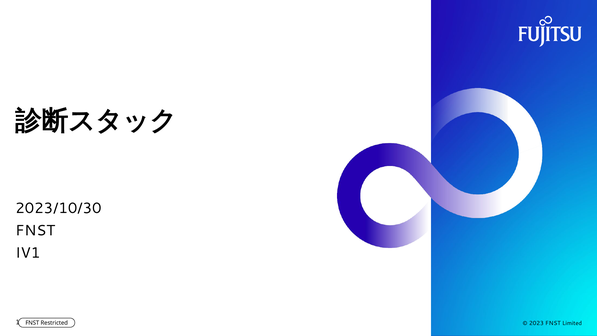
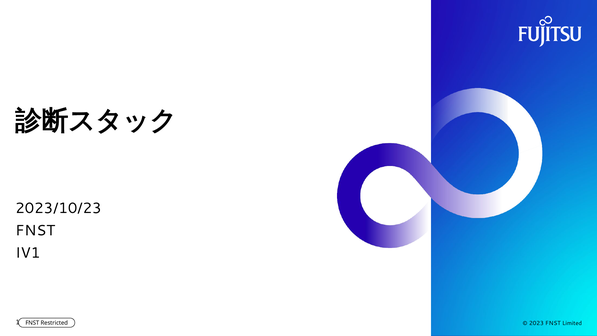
2023/10/30: 2023/10/30 -> 2023/10/23
